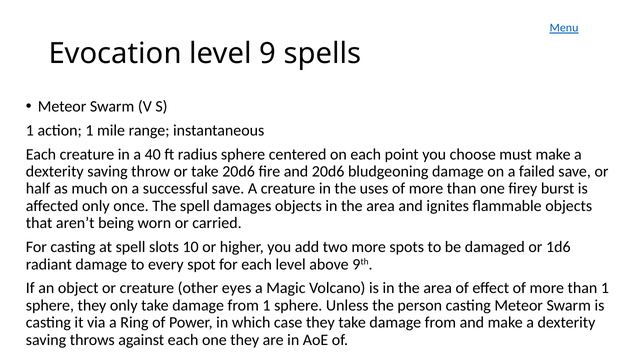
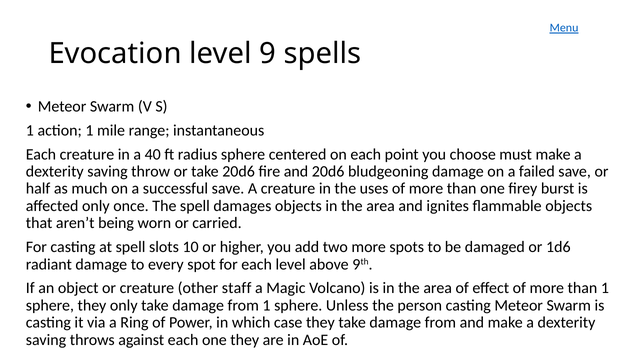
eyes: eyes -> staff
